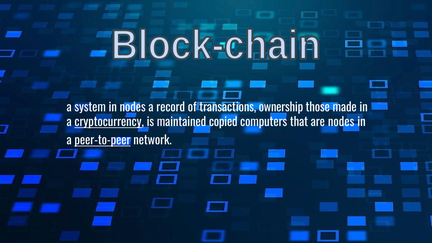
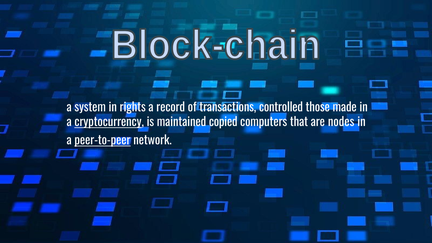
in nodes: nodes -> rights
ownership: ownership -> controlled
